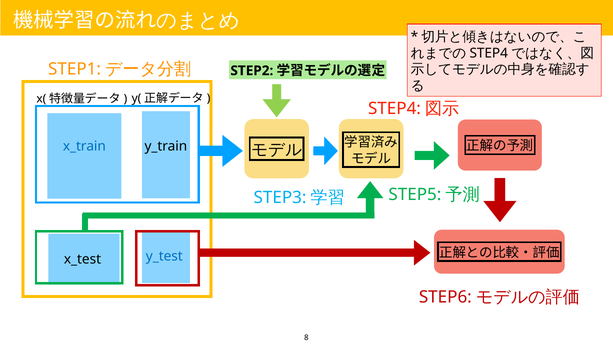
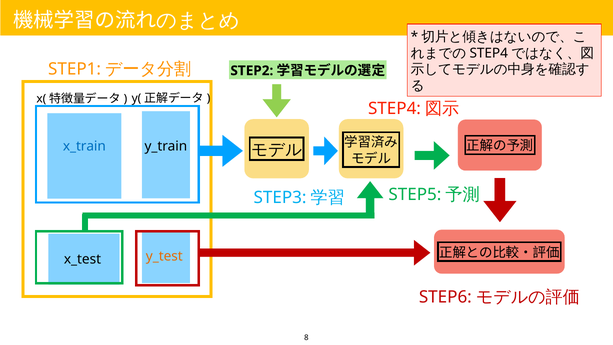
y_test colour: blue -> orange
